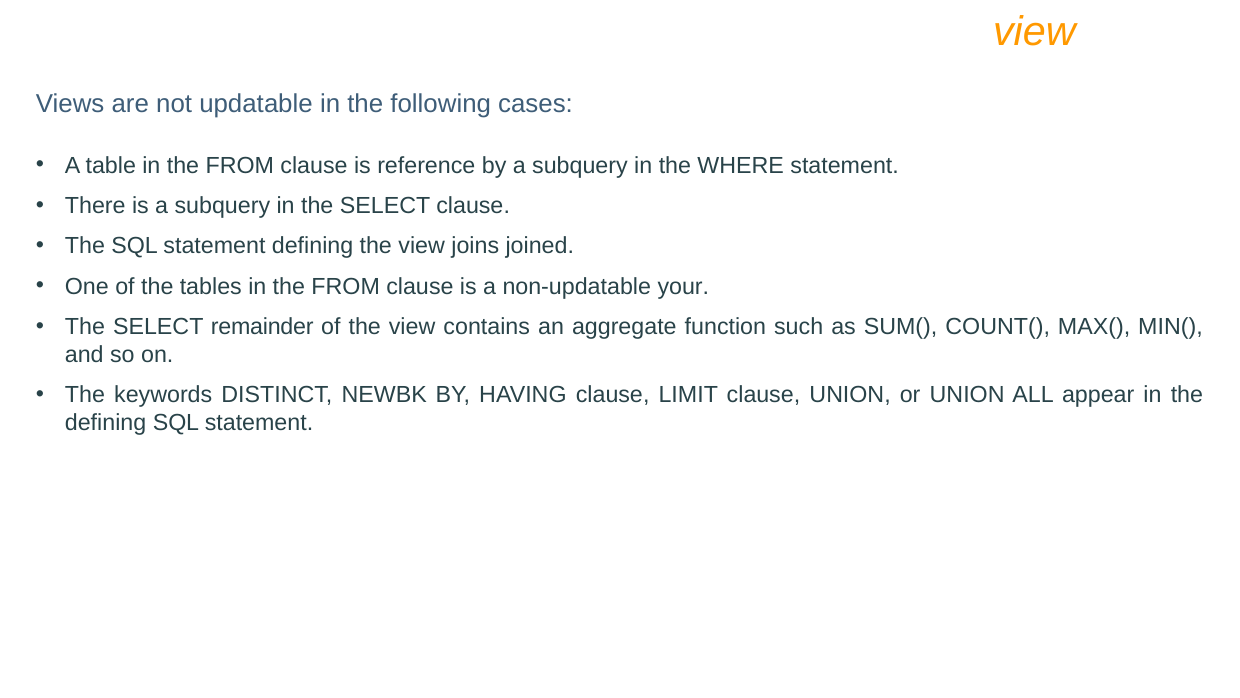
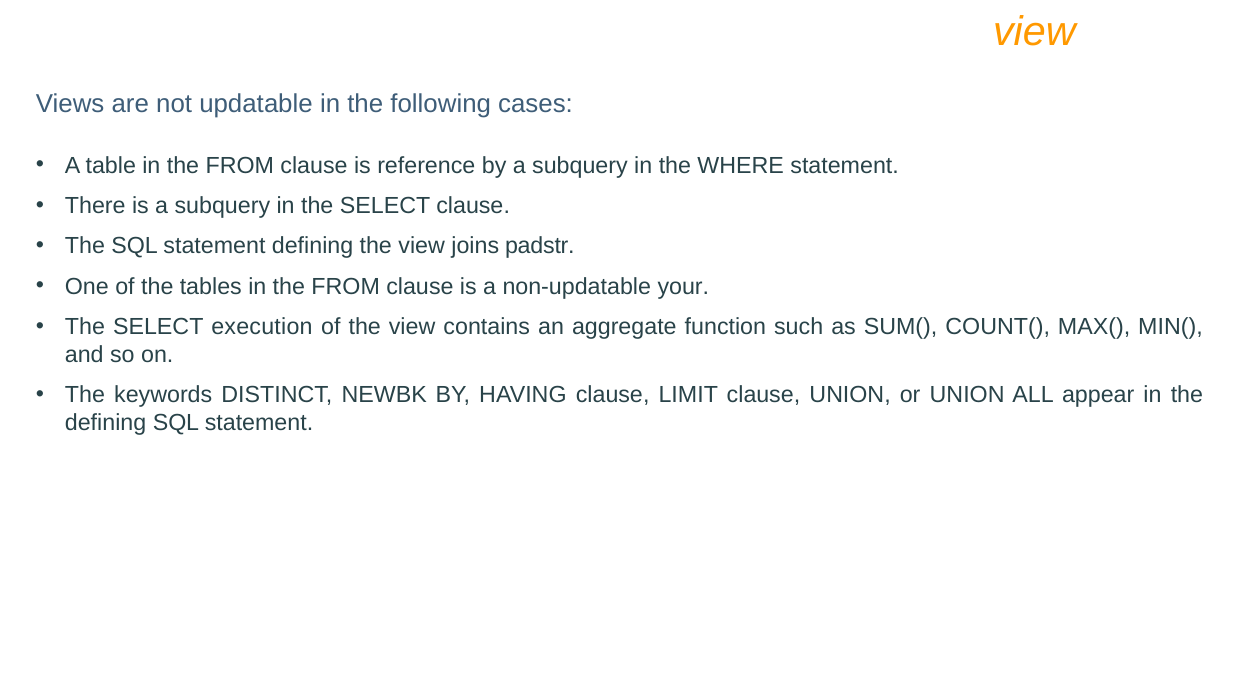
joined: joined -> padstr
remainder: remainder -> execution
